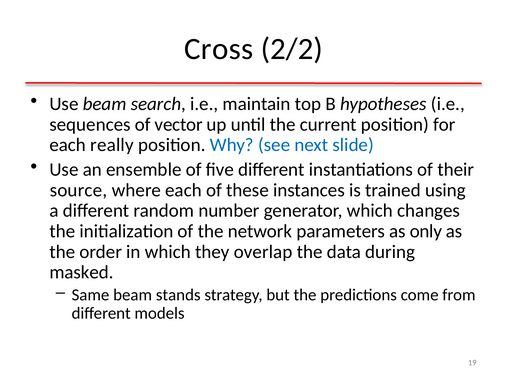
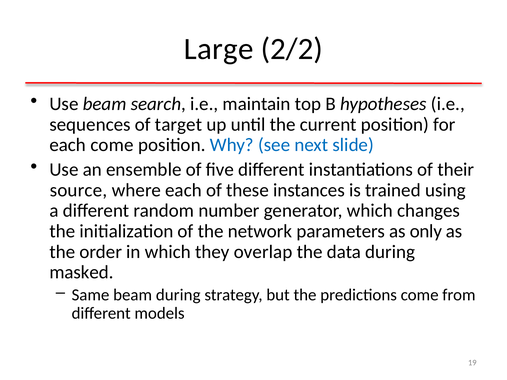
Cross: Cross -> Large
vector: vector -> target
each really: really -> come
beam stands: stands -> during
